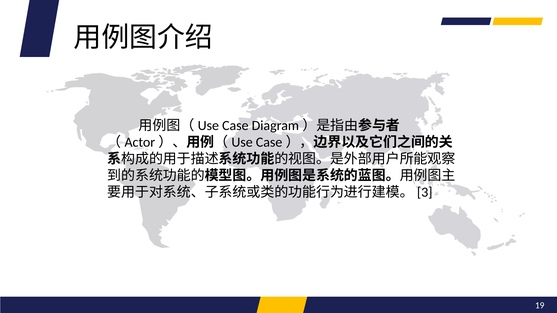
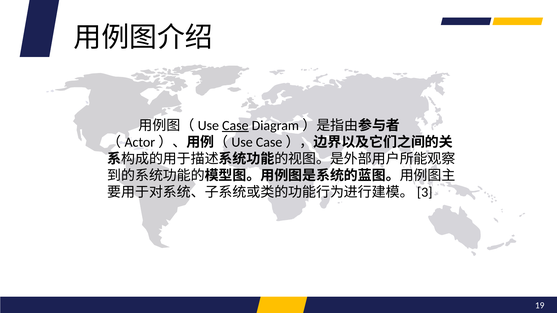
Case underline: none -> present
